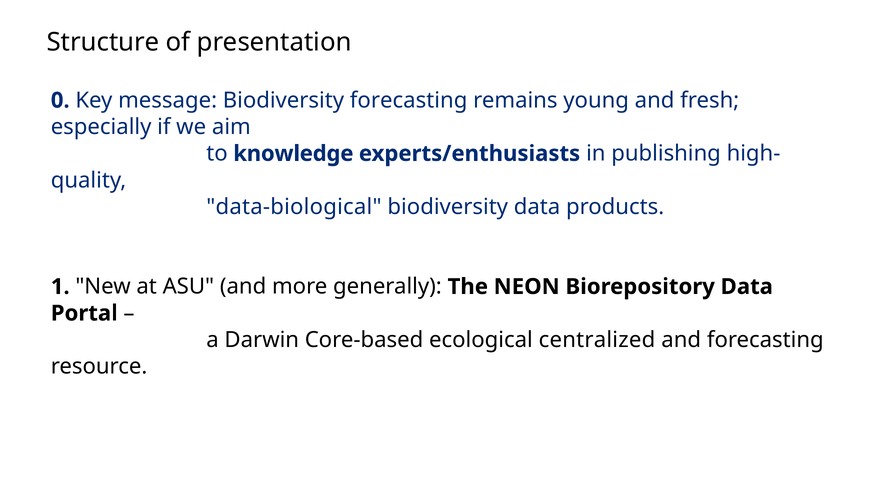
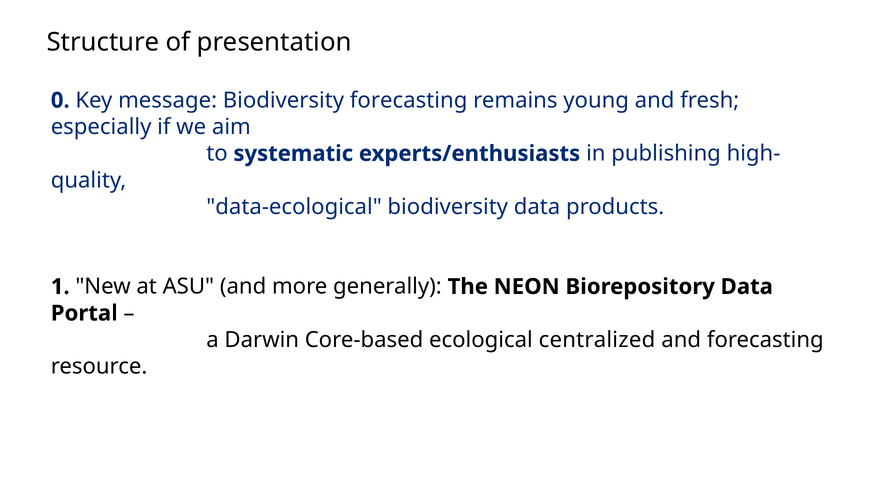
knowledge: knowledge -> systematic
data-biological: data-biological -> data-ecological
